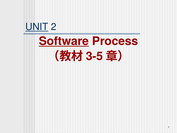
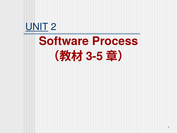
Software underline: present -> none
